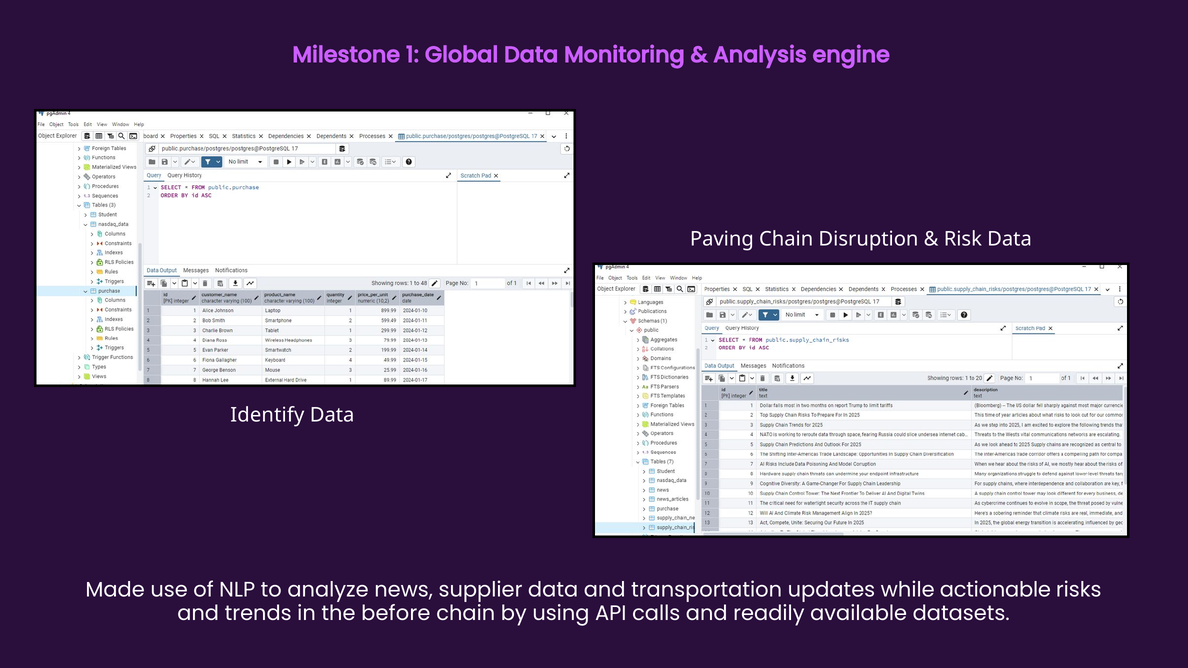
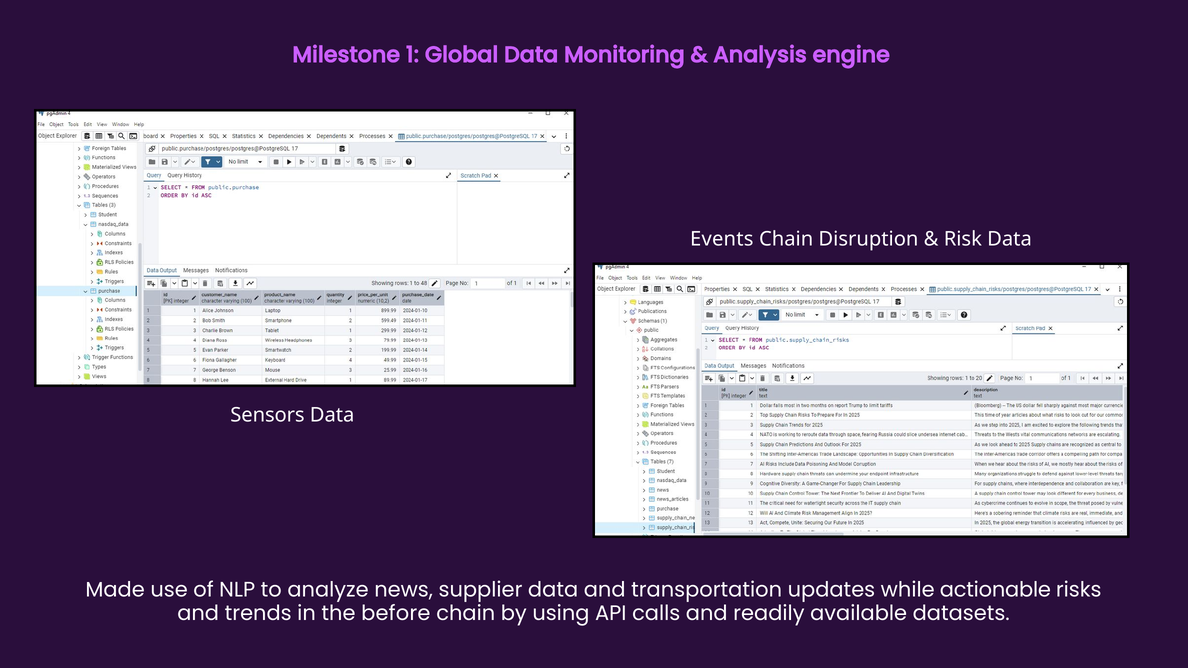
Paving: Paving -> Events
Identify: Identify -> Sensors
